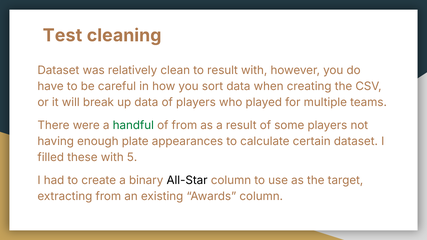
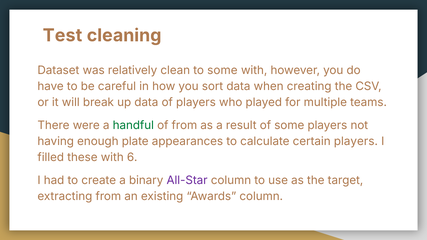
to result: result -> some
certain dataset: dataset -> players
5: 5 -> 6
All-Star colour: black -> purple
